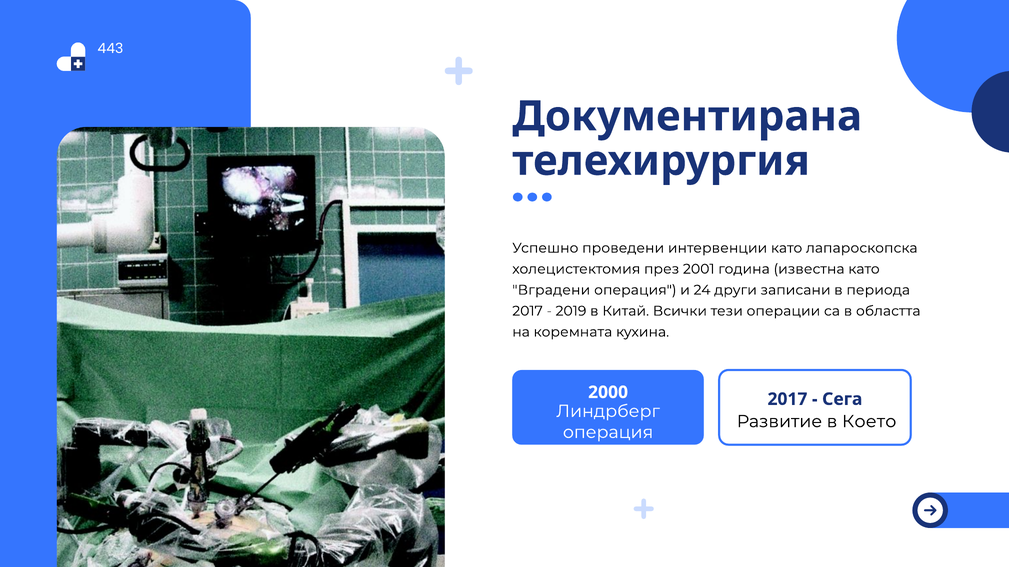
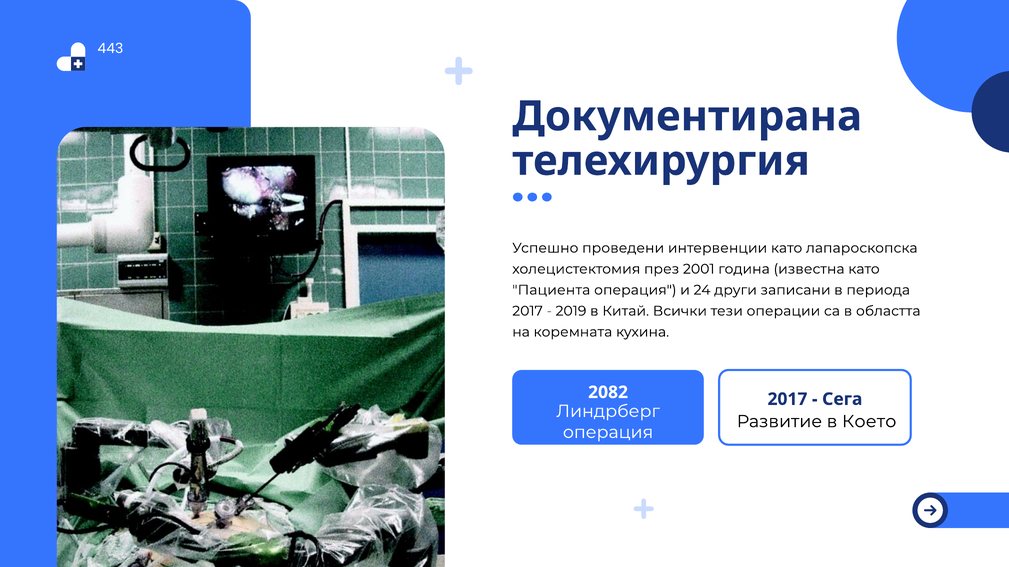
Вградени: Вградени -> Пациента
2000: 2000 -> 2082
